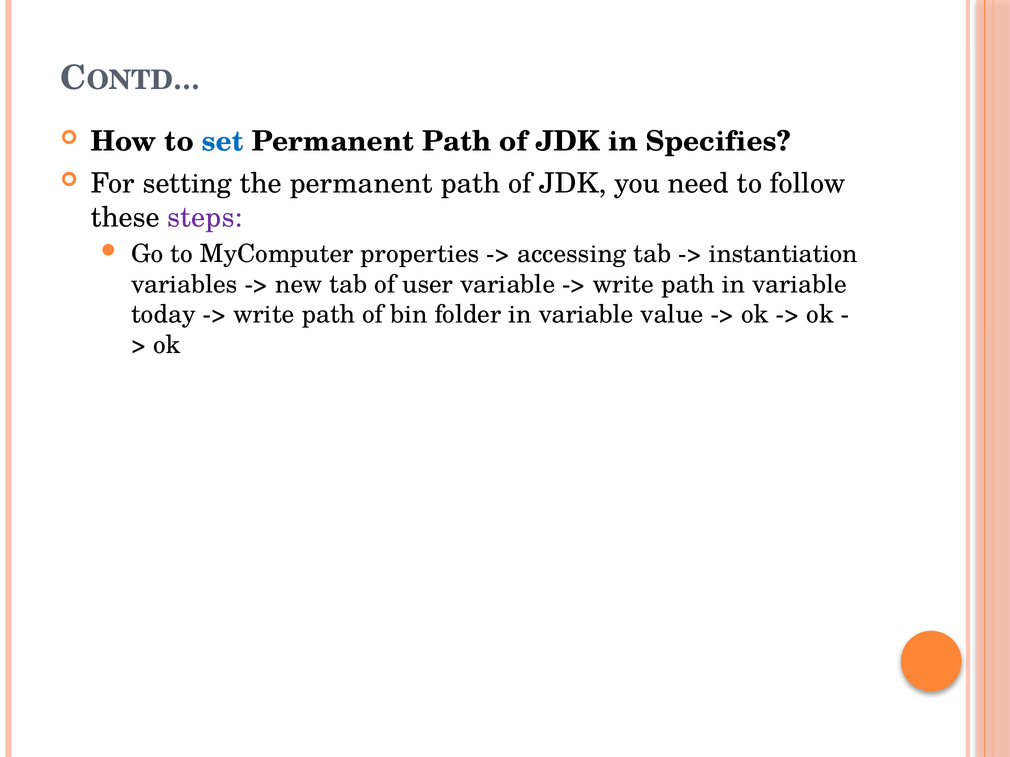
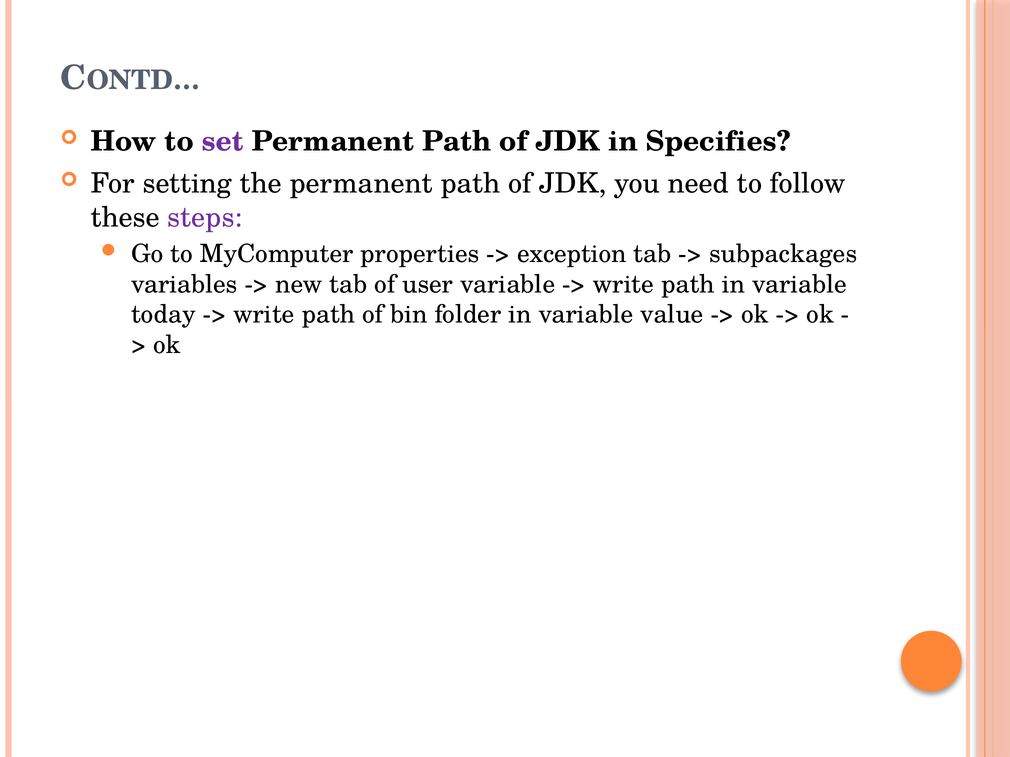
set colour: blue -> purple
accessing: accessing -> exception
instantiation: instantiation -> subpackages
